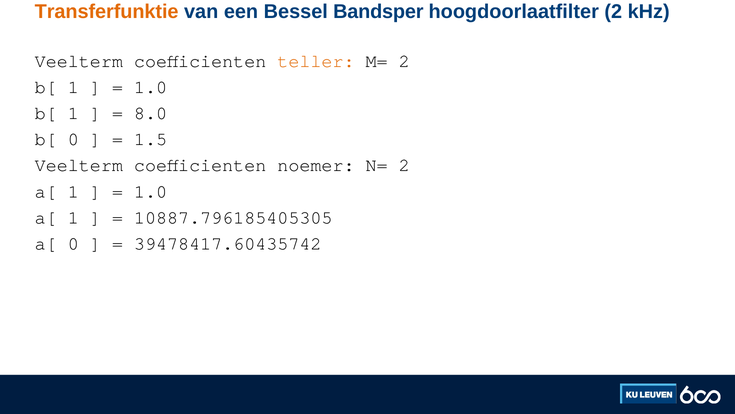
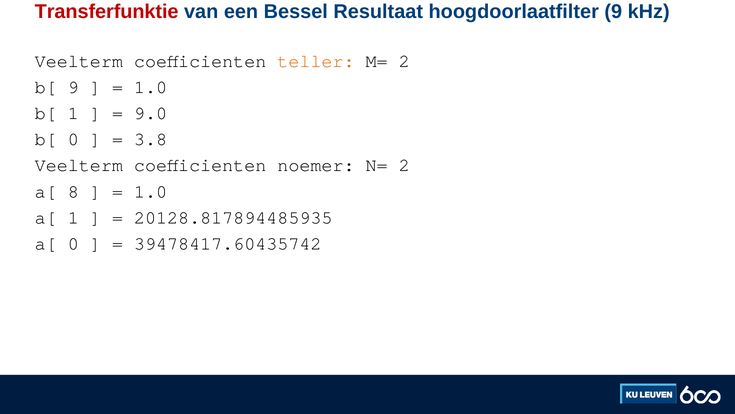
Transferfunktie colour: orange -> red
Bandsper: Bandsper -> Resultaat
hoogdoorlaatfilter 2: 2 -> 9
1 at (73, 87): 1 -> 9
8.0: 8.0 -> 9.0
1.5: 1.5 -> 3.8
1 at (73, 191): 1 -> 8
10887.796185405305: 10887.796185405305 -> 20128.817894485935
